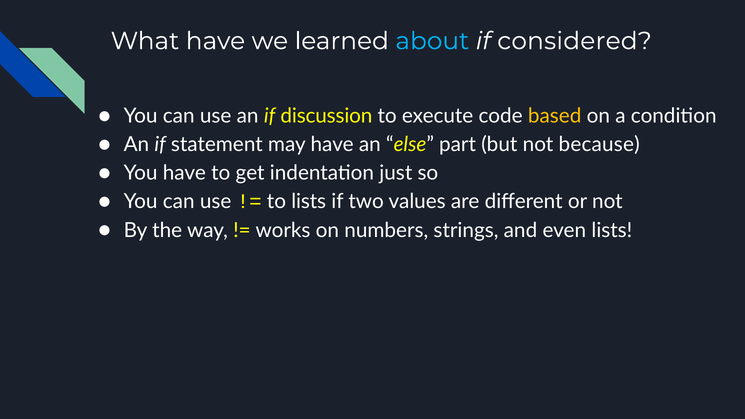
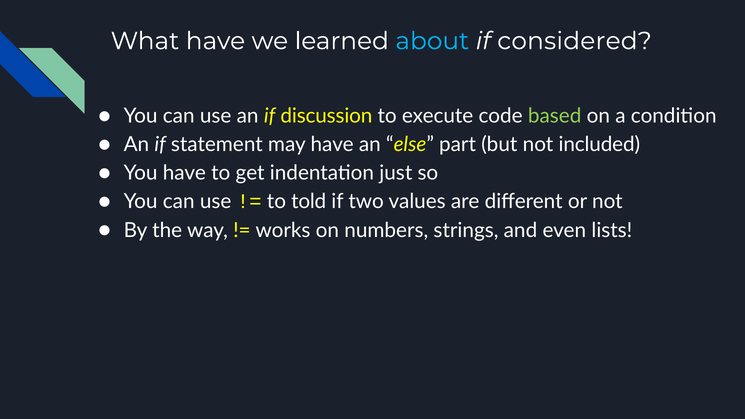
based colour: yellow -> light green
because: because -> included
to lists: lists -> told
